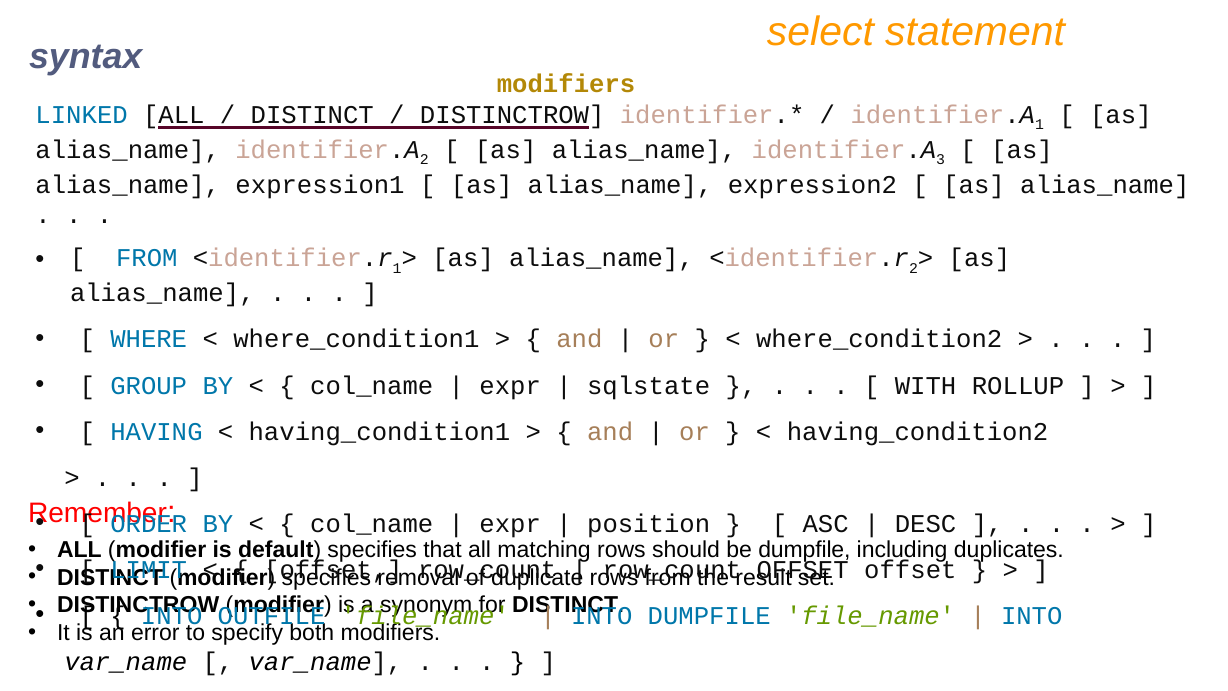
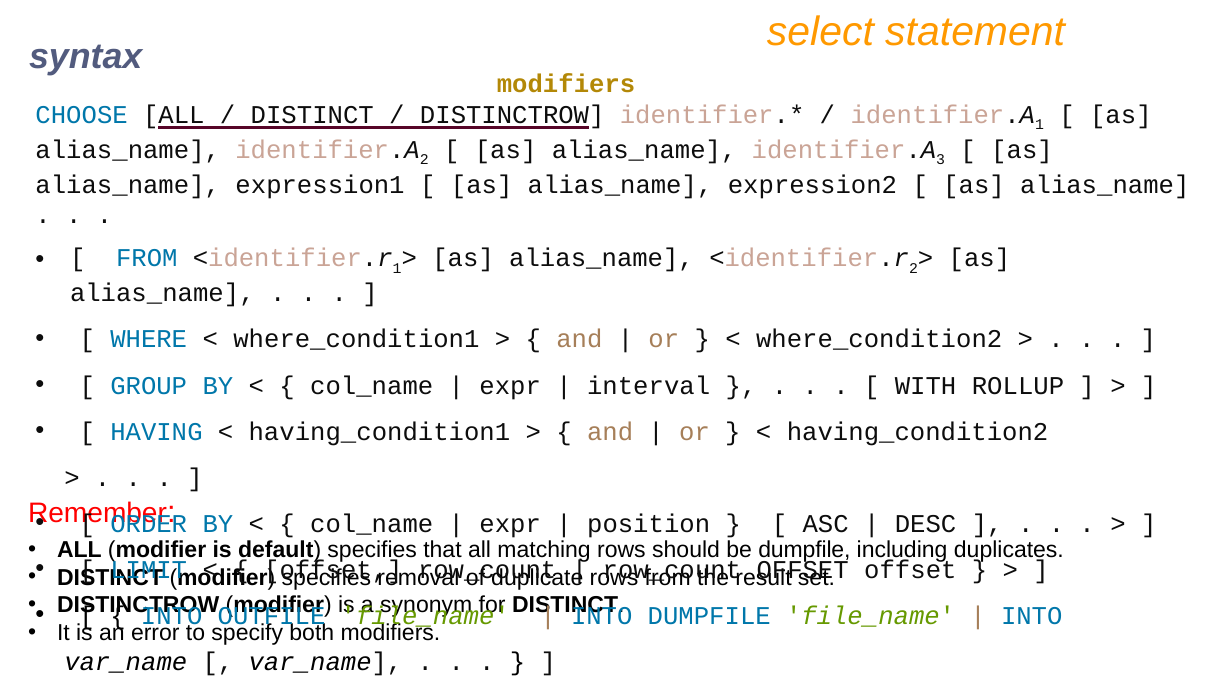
LINKED: LINKED -> CHOOSE
sqlstate: sqlstate -> interval
